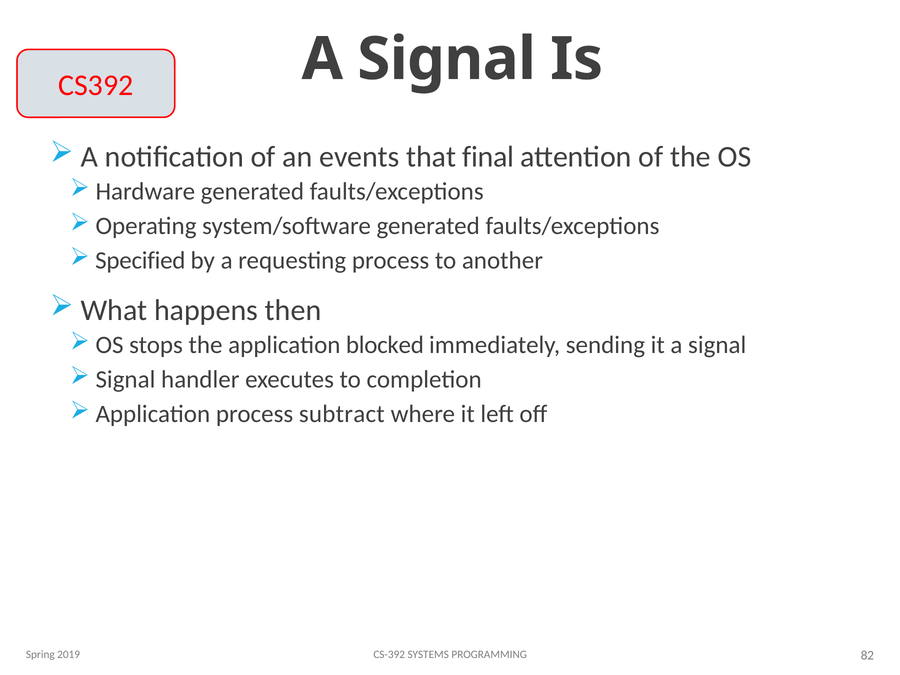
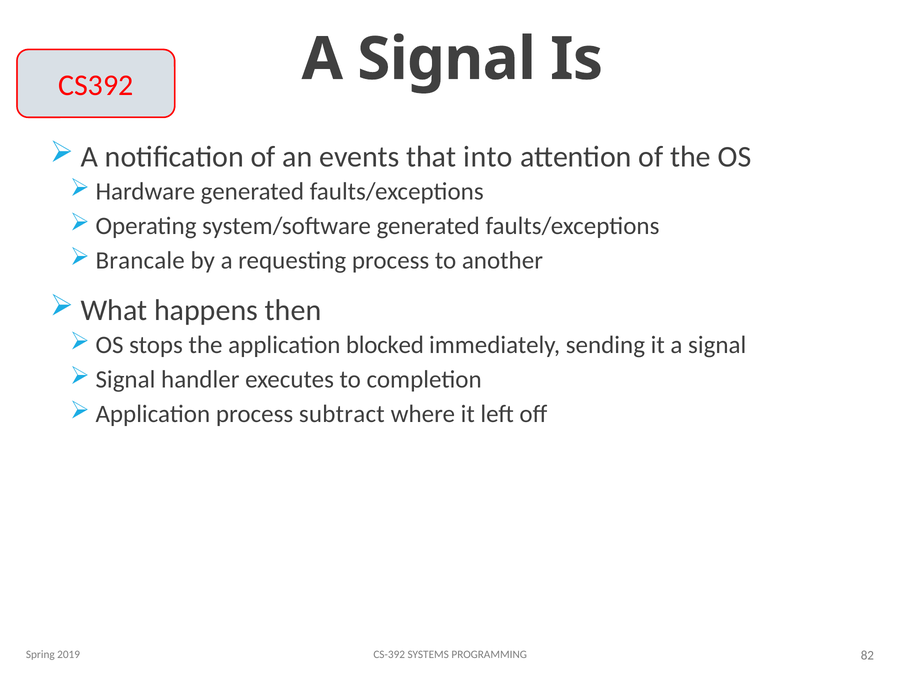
final: final -> into
Specified: Specified -> Brancale
